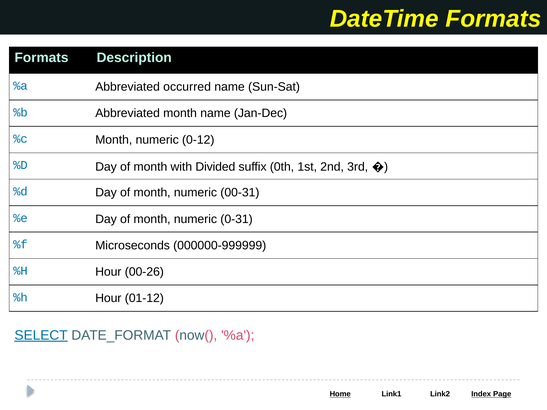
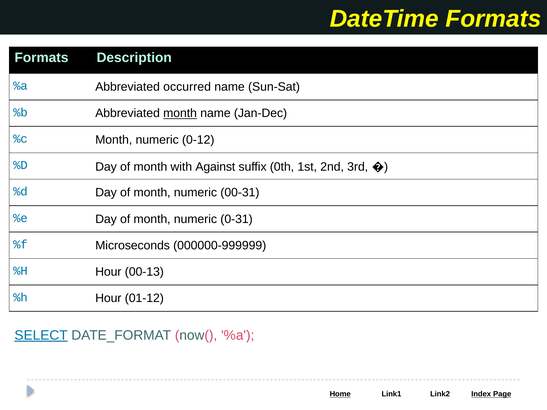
month at (180, 113) underline: none -> present
Divided: Divided -> Against
00-26: 00-26 -> 00-13
